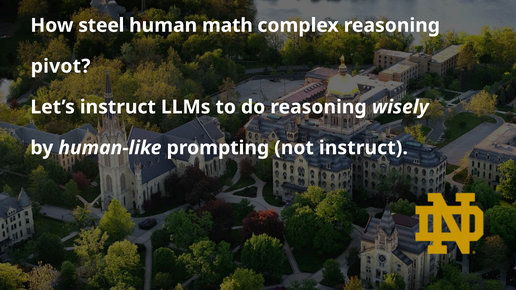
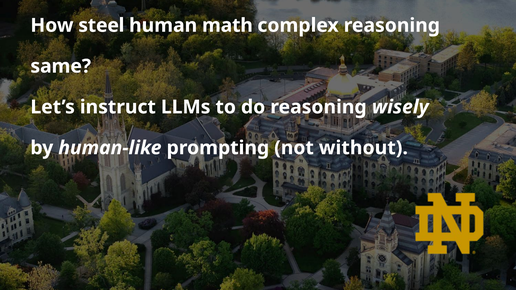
pivot: pivot -> same
not instruct: instruct -> without
